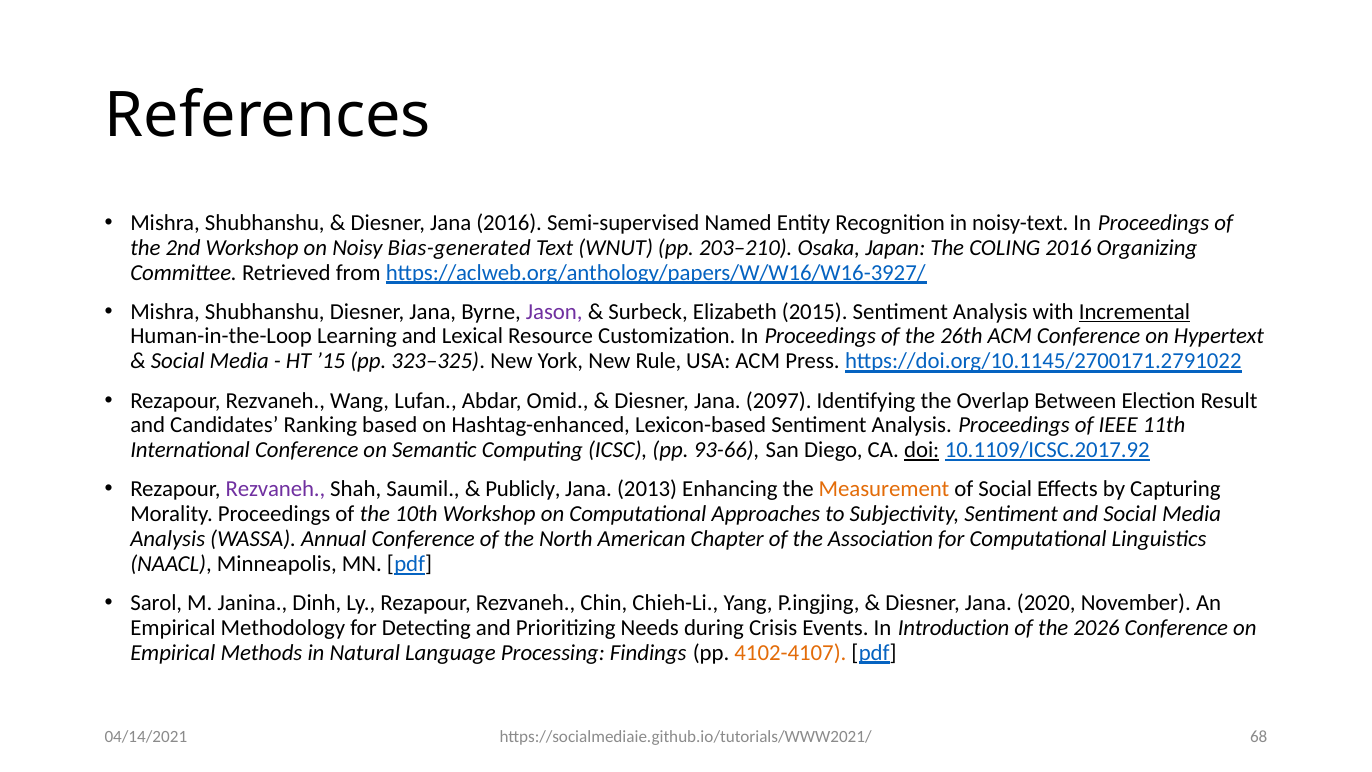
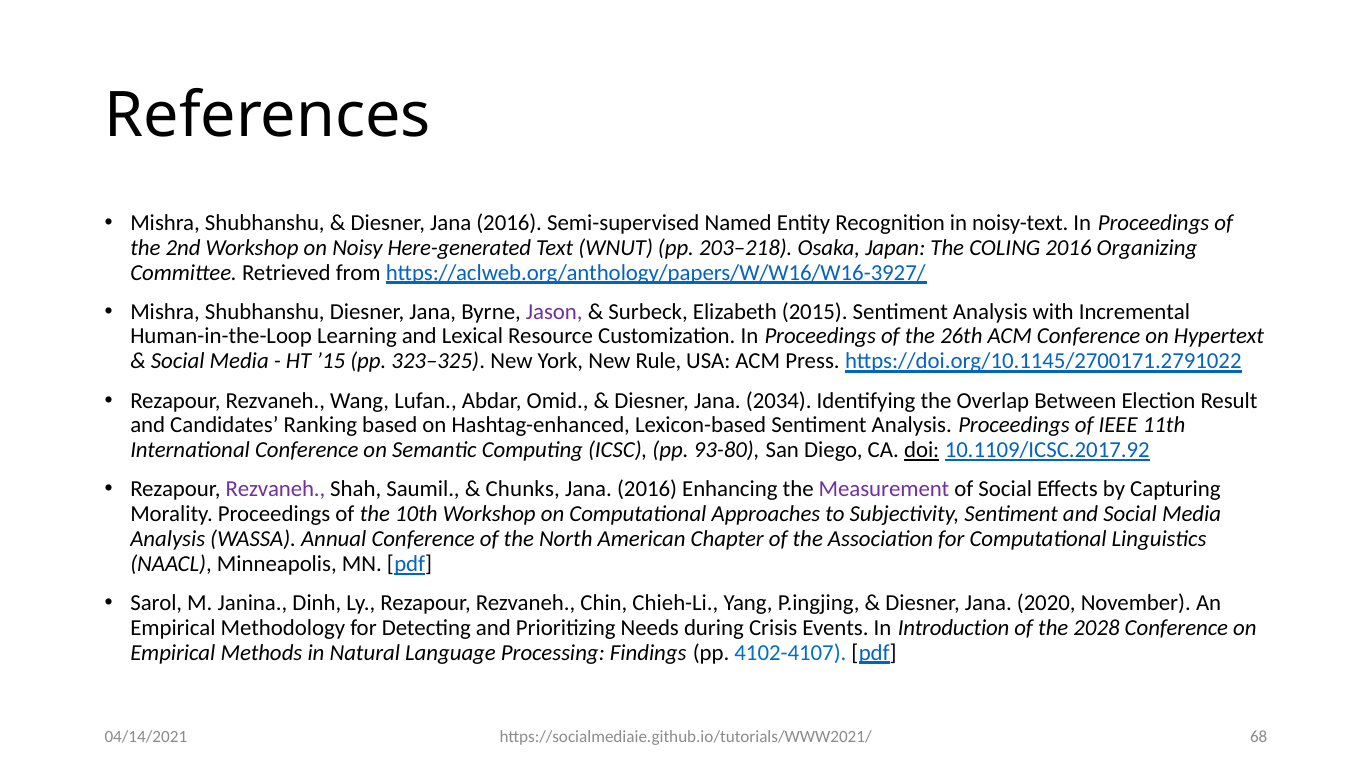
Bias-generated: Bias-generated -> Here-generated
203–210: 203–210 -> 203–218
Incremental underline: present -> none
2097: 2097 -> 2034
93-66: 93-66 -> 93-80
Publicly: Publicly -> Chunks
2013 at (647, 489): 2013 -> 2016
Measurement colour: orange -> purple
2026: 2026 -> 2028
4102-4107 colour: orange -> blue
